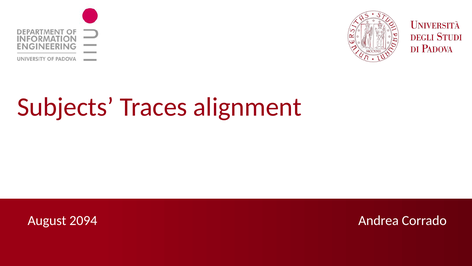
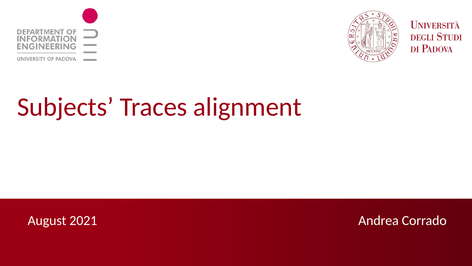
2094: 2094 -> 2021
